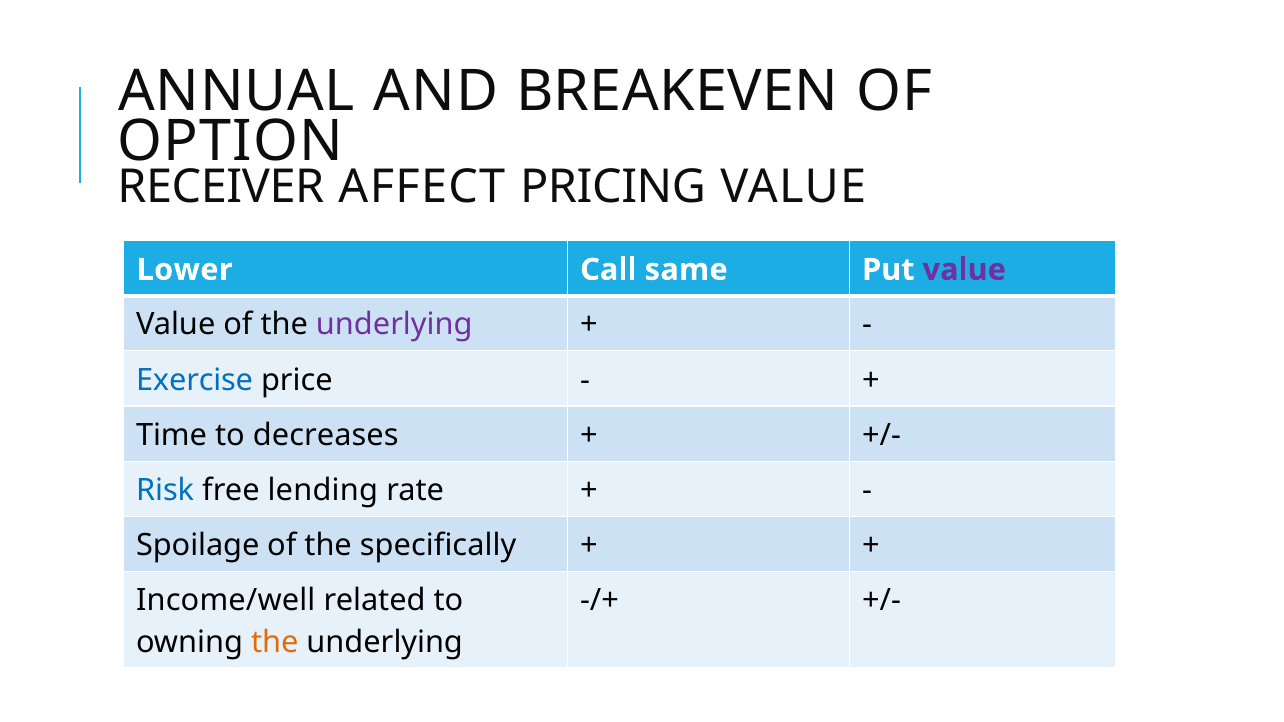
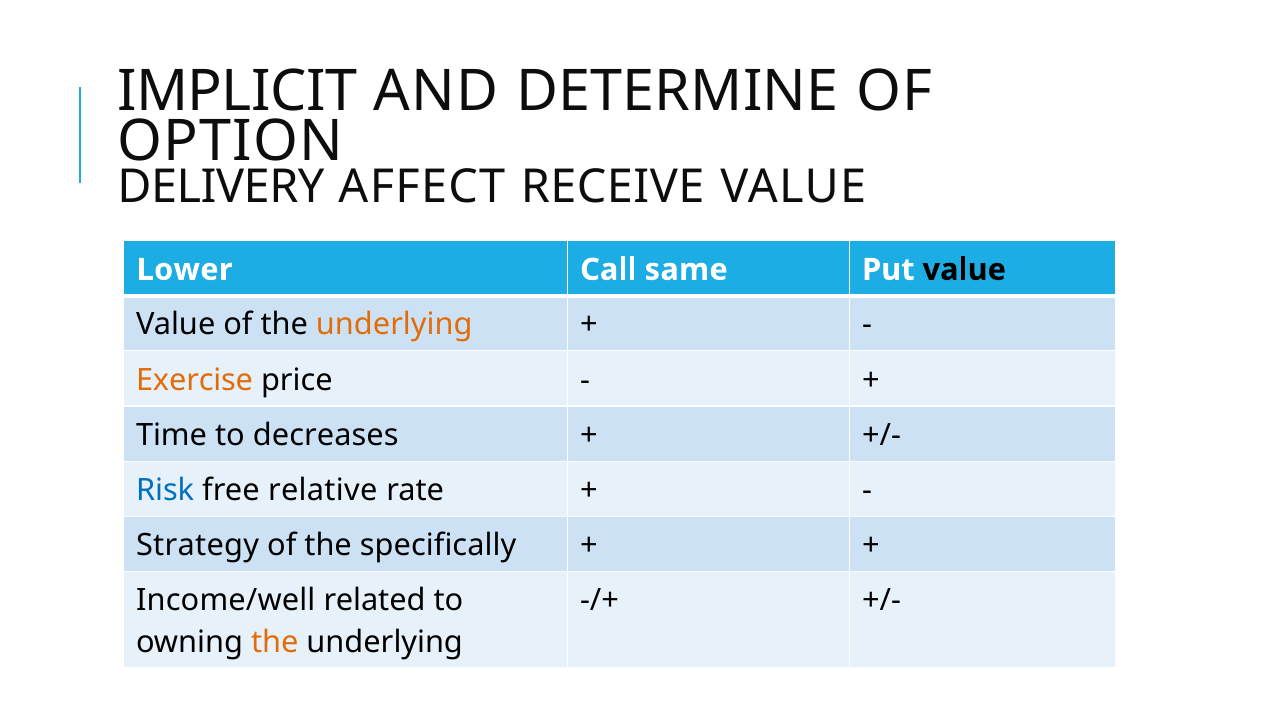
ANNUAL: ANNUAL -> IMPLICIT
BREAKEVEN: BREAKEVEN -> DETERMINE
RECEIVER: RECEIVER -> DELIVERY
PRICING: PRICING -> RECEIVE
value at (964, 270) colour: purple -> black
underlying at (394, 325) colour: purple -> orange
Exercise colour: blue -> orange
lending: lending -> relative
Spoilage: Spoilage -> Strategy
